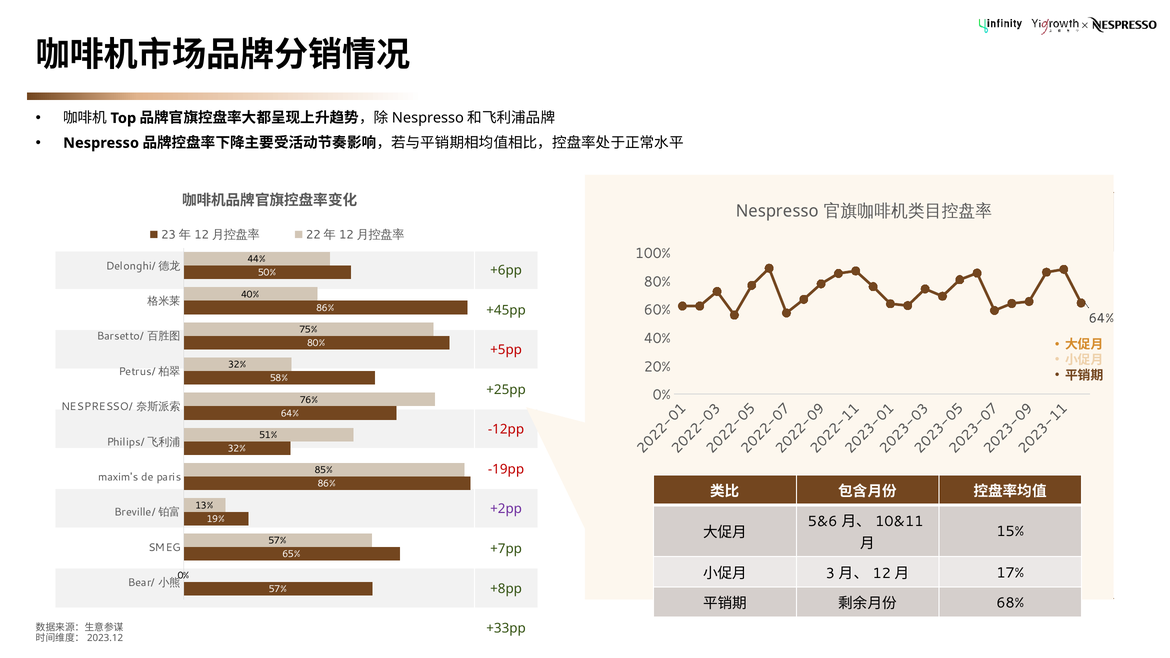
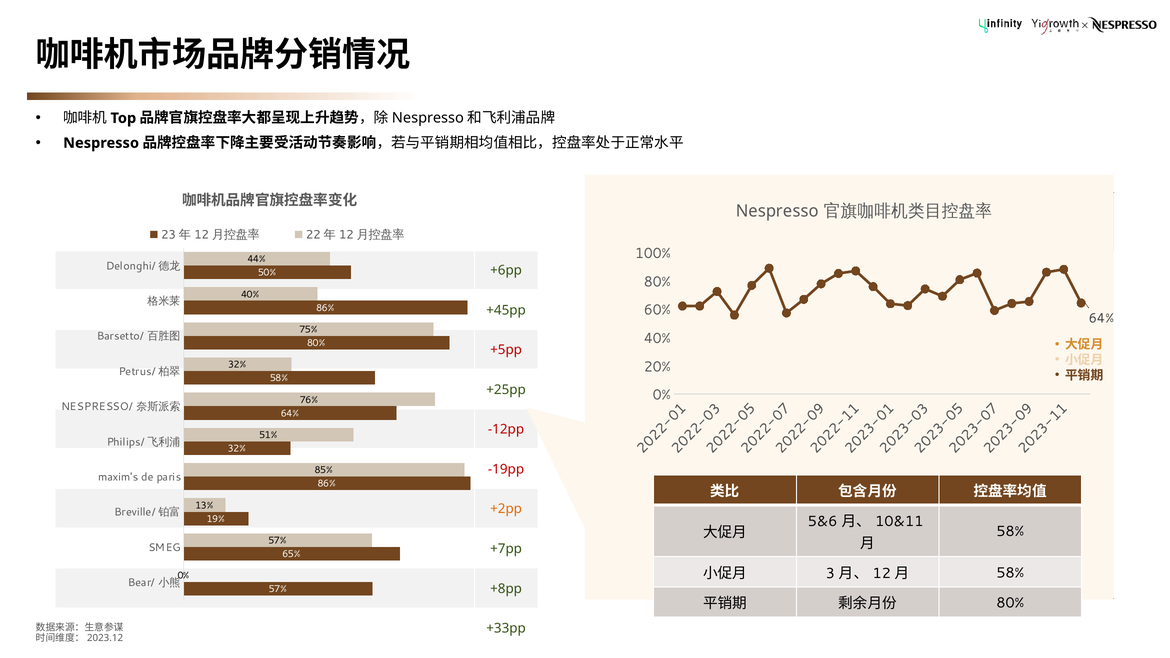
+2pp colour: purple -> orange
15% at (1010, 532): 15% -> 58%
17% at (1010, 573): 17% -> 58%
68% at (1010, 603): 68% -> 80%
